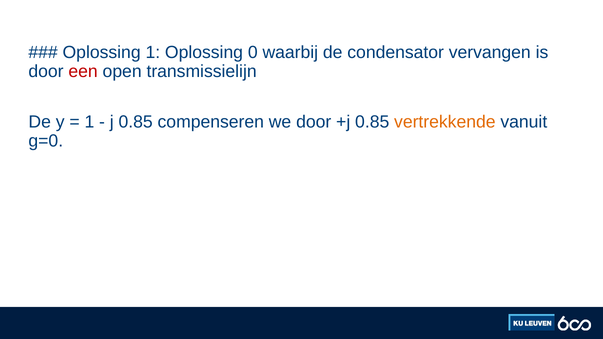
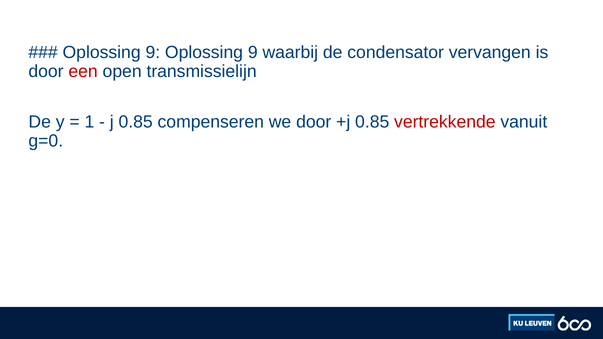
1 at (153, 52): 1 -> 9
0 at (253, 52): 0 -> 9
vertrekkende colour: orange -> red
